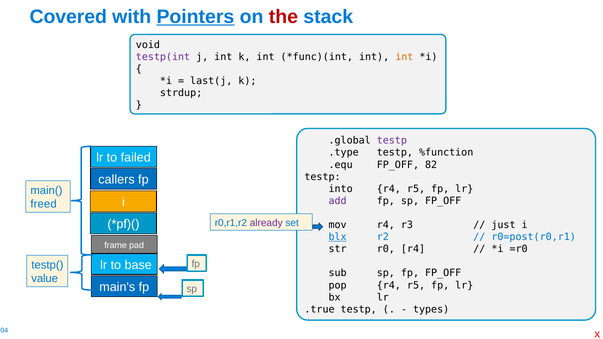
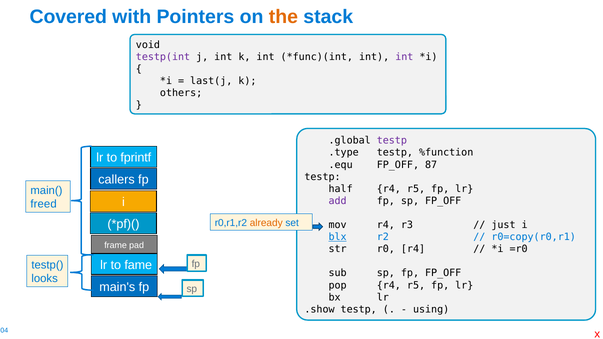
Pointers underline: present -> none
the colour: red -> orange
int at (404, 57) colour: orange -> purple
strdup: strdup -> others
failed: failed -> fprintf
82: 82 -> 87
into: into -> half
already colour: purple -> orange
r0=post(r0,r1: r0=post(r0,r1 -> r0=copy(r0,r1
base: base -> fame
value: value -> looks
.true: .true -> .show
types: types -> using
